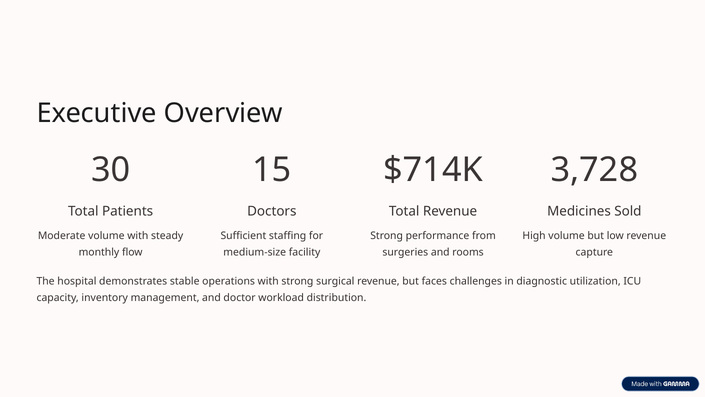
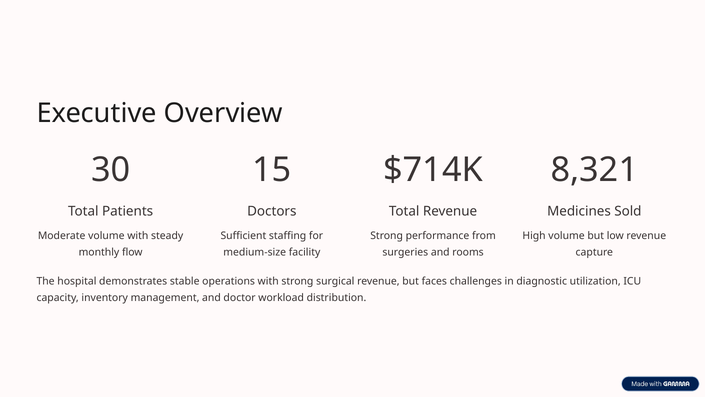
3,728: 3,728 -> 8,321
